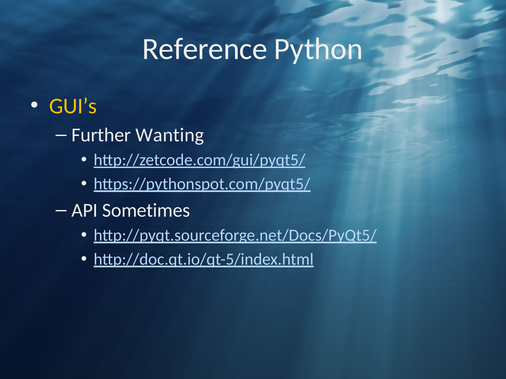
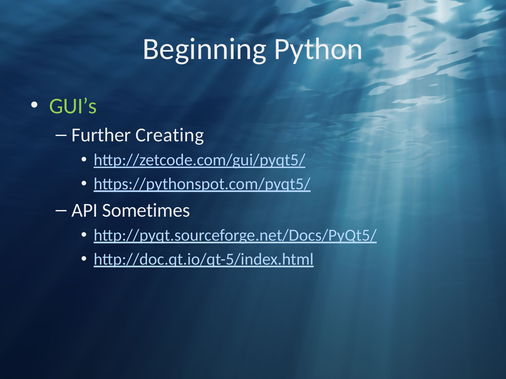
Reference: Reference -> Beginning
GUI’s colour: yellow -> light green
Wanting: Wanting -> Creating
